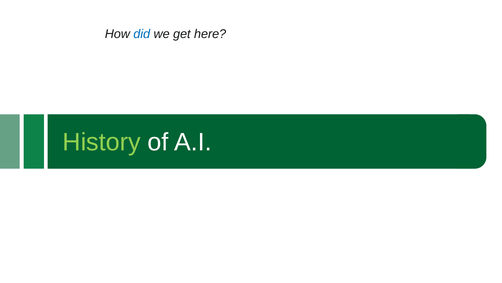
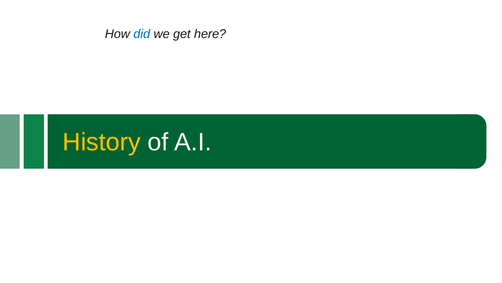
History colour: light green -> yellow
